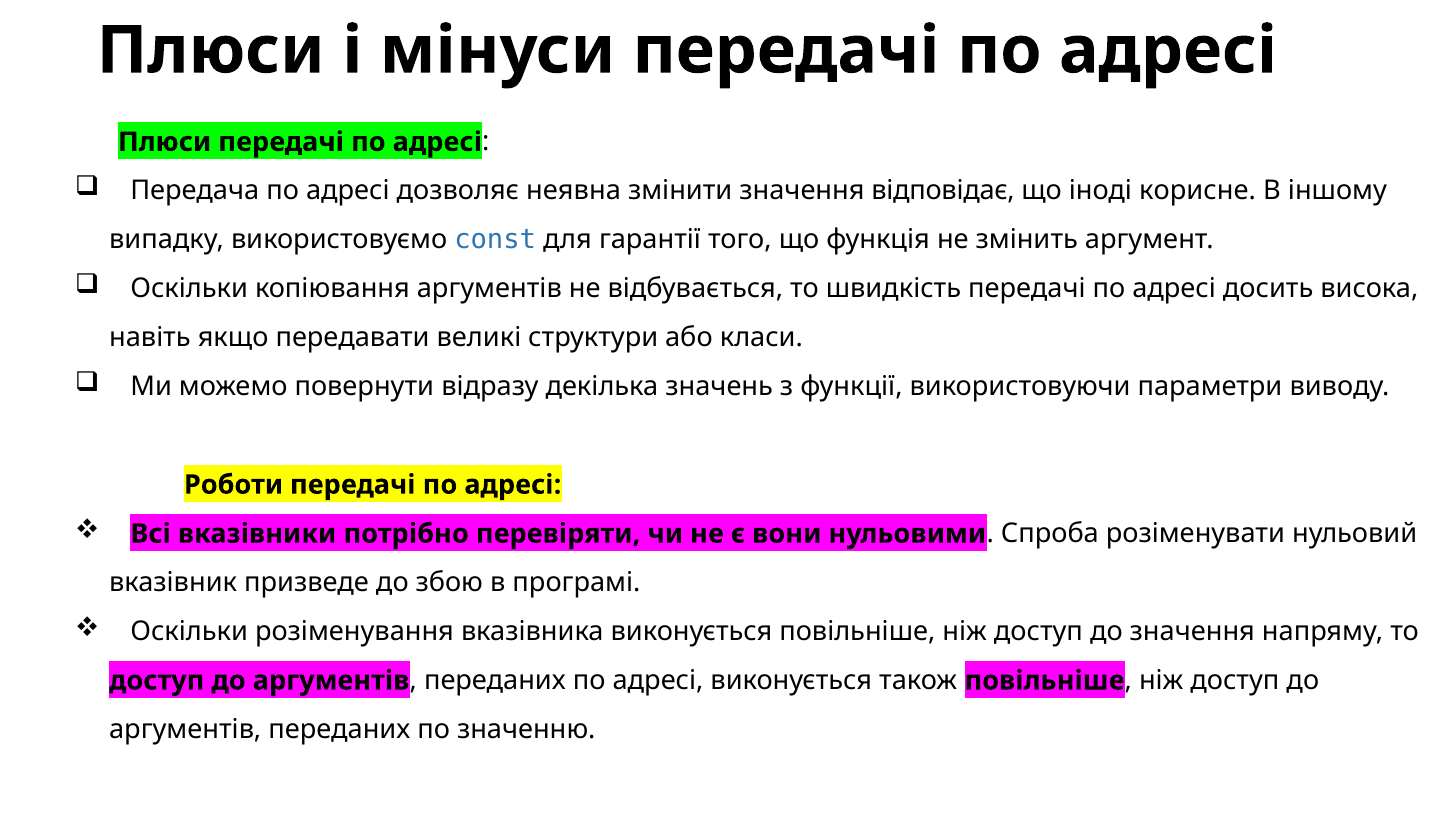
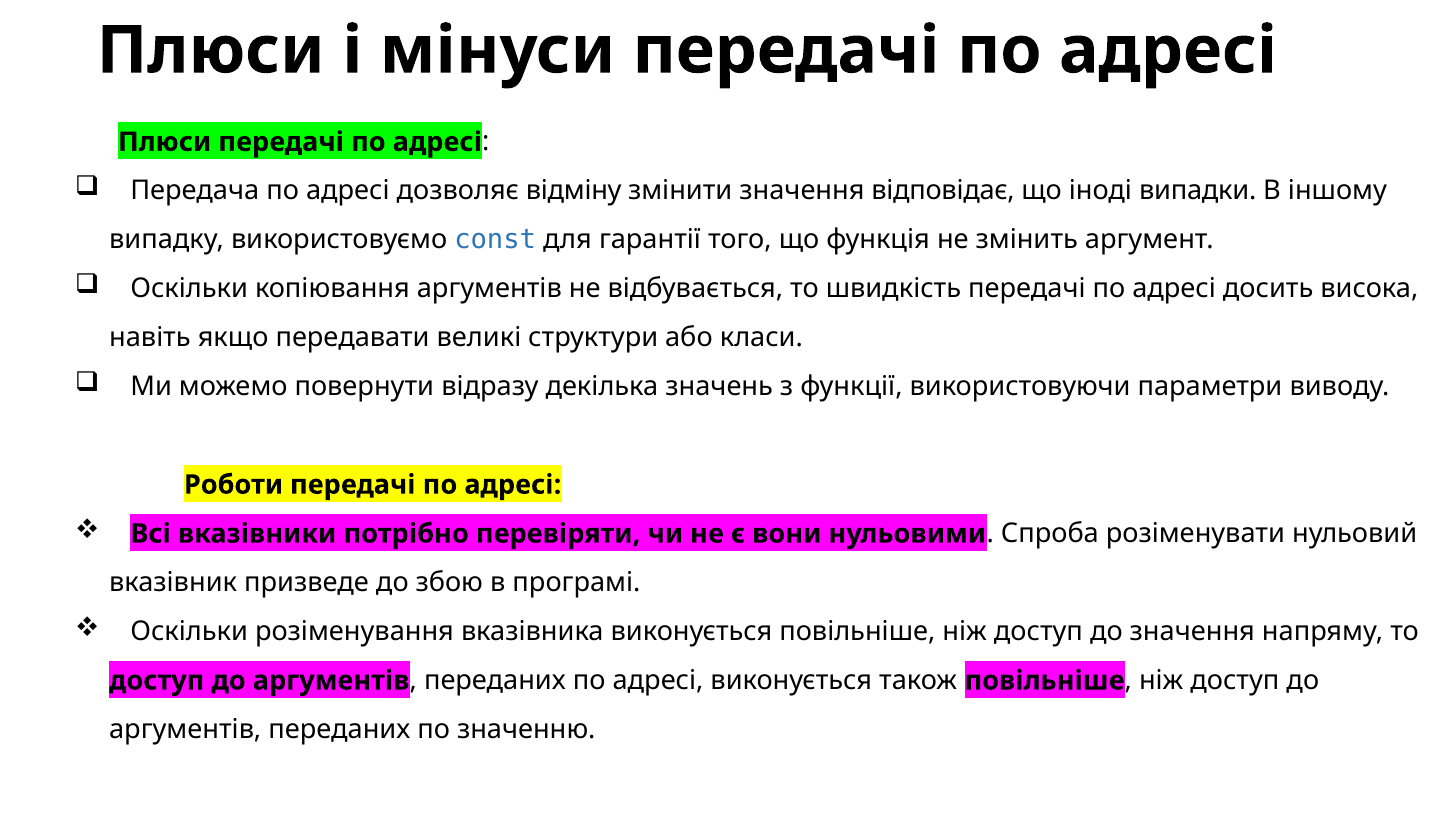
неявна: неявна -> відміну
корисне: корисне -> випадки
